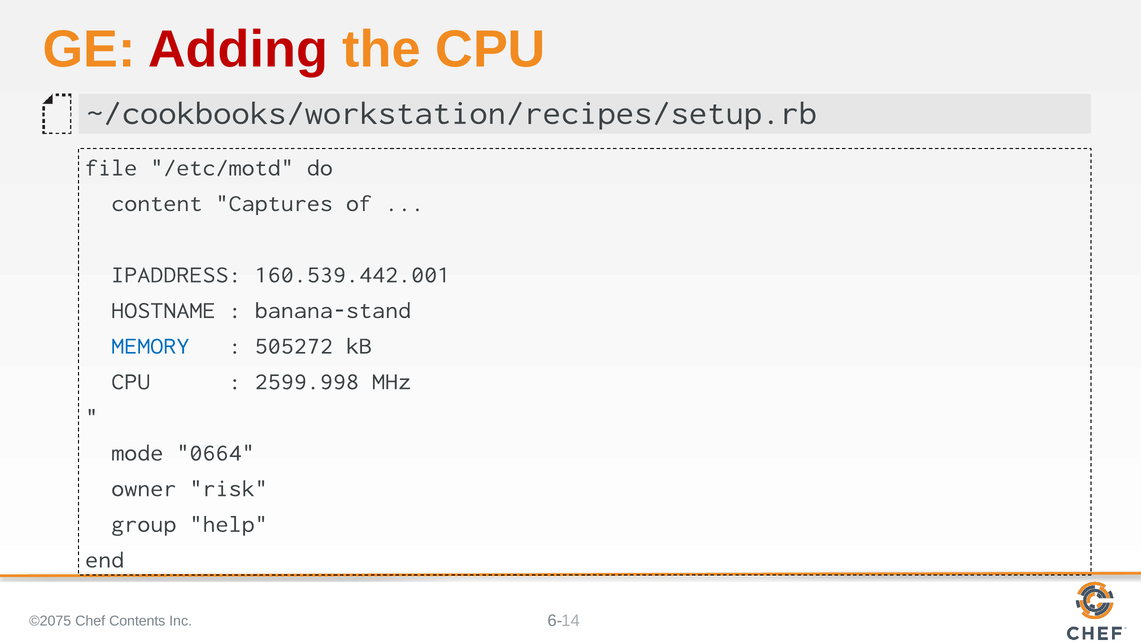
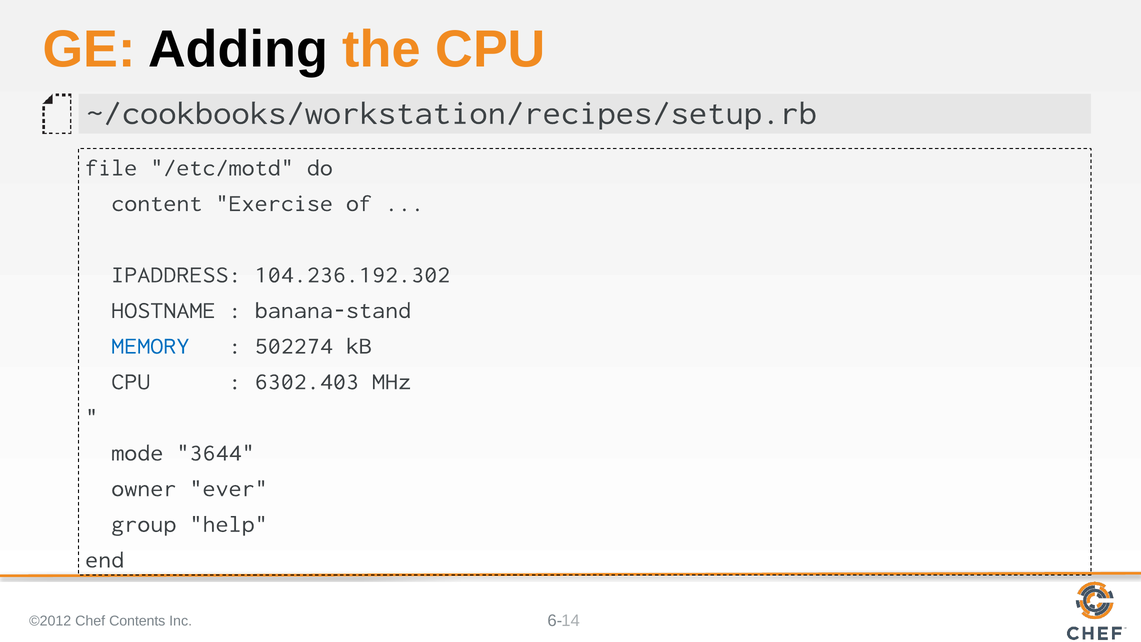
Adding colour: red -> black
Captures: Captures -> Exercise
160.539.442.001: 160.539.442.001 -> 104.236.192.302
505272: 505272 -> 502274
2599.998: 2599.998 -> 6302.403
0664: 0664 -> 3644
risk: risk -> ever
©2075: ©2075 -> ©2012
